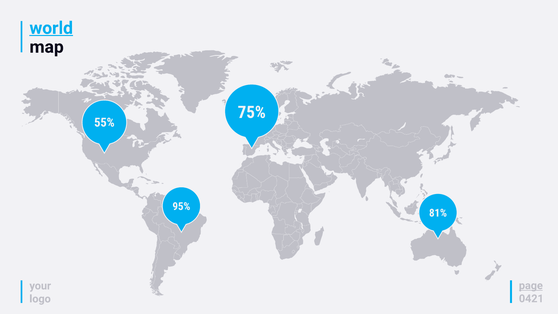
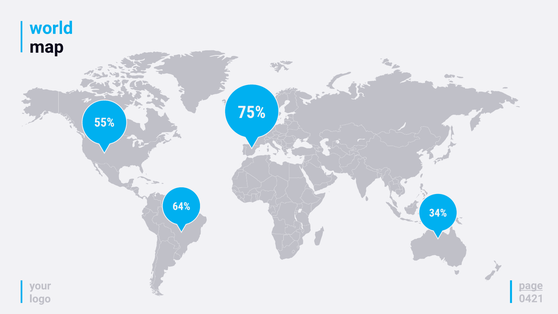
world underline: present -> none
95%: 95% -> 64%
81%: 81% -> 34%
